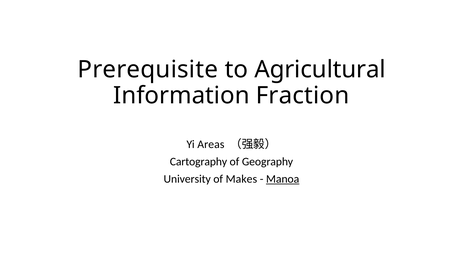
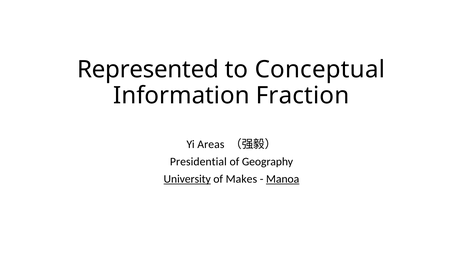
Prerequisite: Prerequisite -> Represented
Agricultural: Agricultural -> Conceptual
Cartography: Cartography -> Presidential
University underline: none -> present
